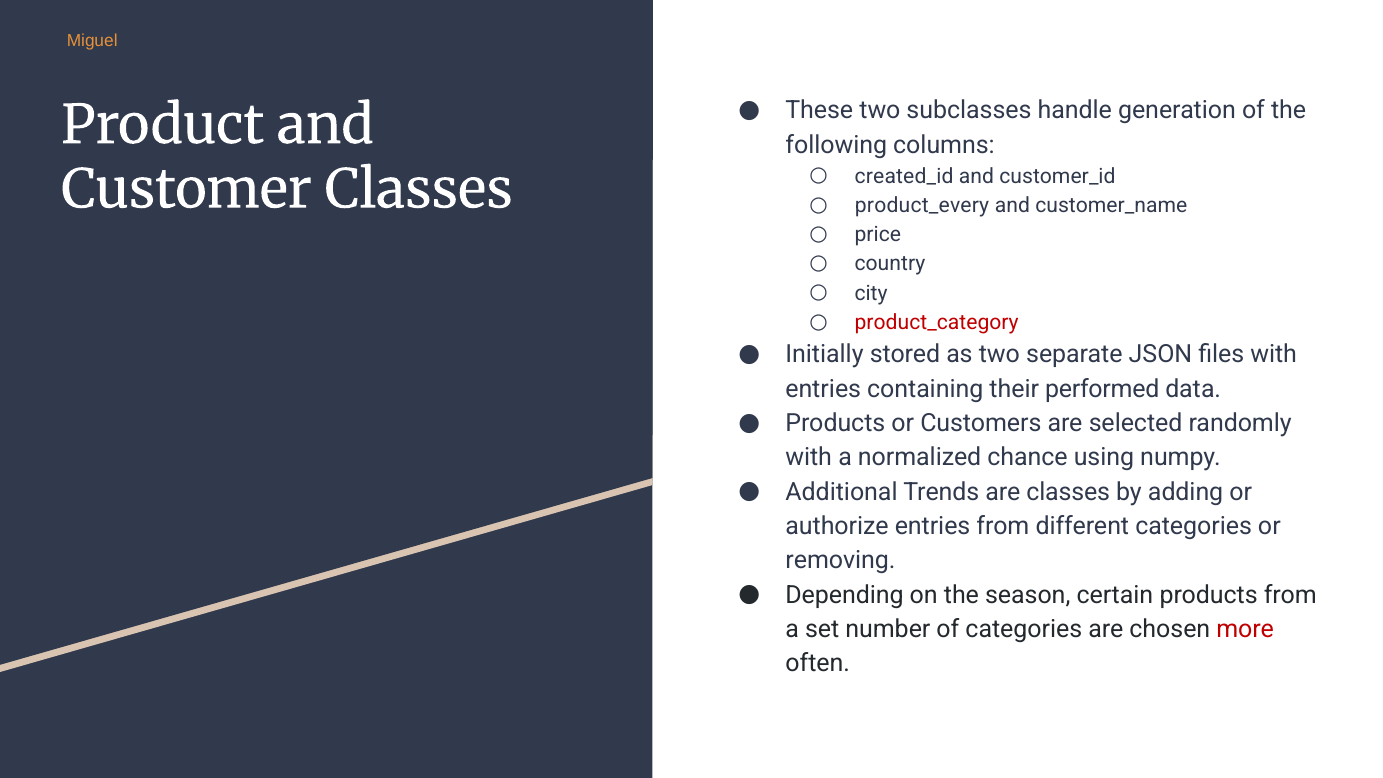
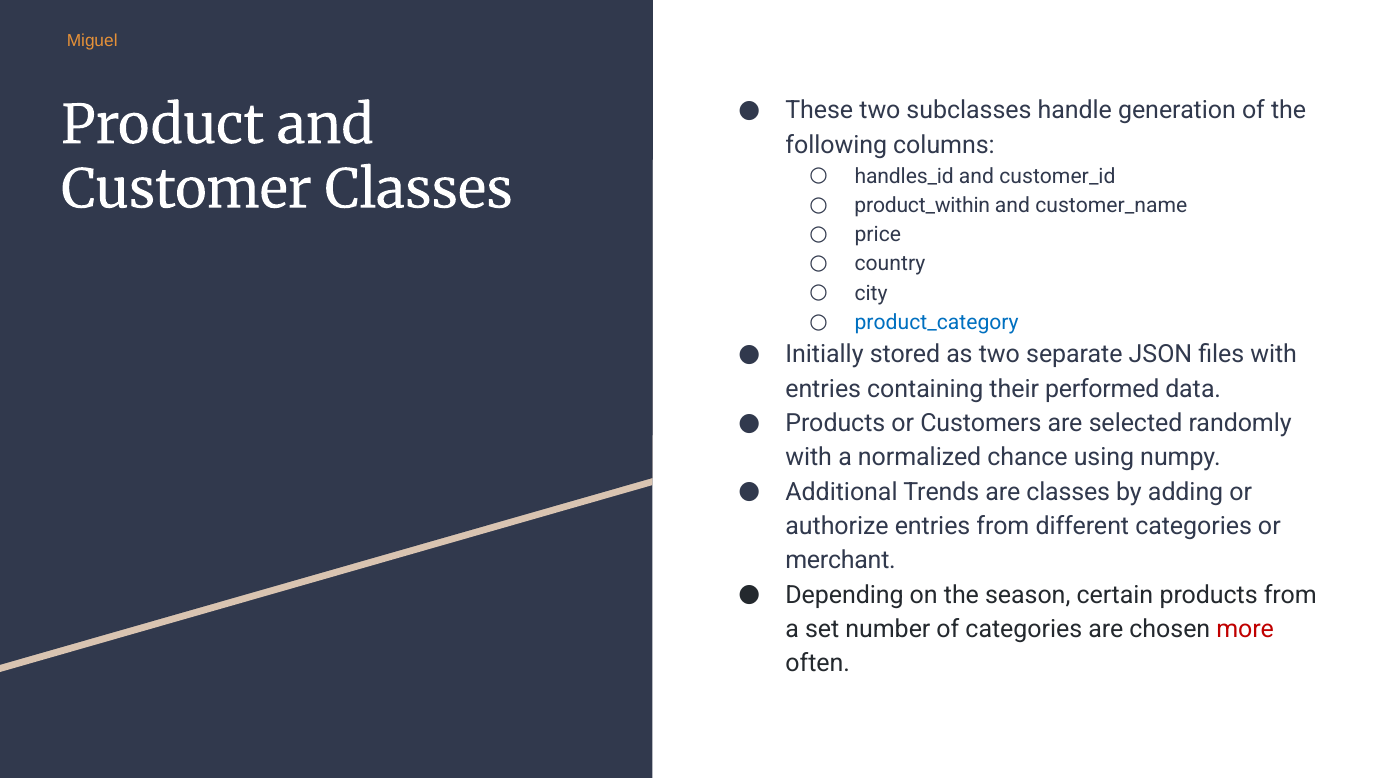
created_id: created_id -> handles_id
product_every: product_every -> product_within
product_category colour: red -> blue
removing: removing -> merchant
